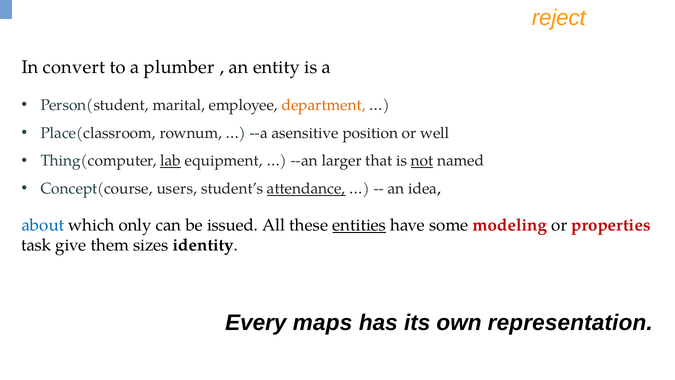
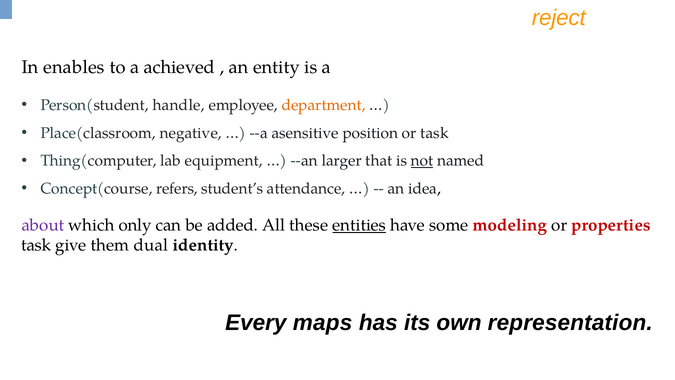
convert: convert -> enables
plumber: plumber -> achieved
marital: marital -> handle
rownum: rownum -> negative
or well: well -> task
lab underline: present -> none
users: users -> refers
attendance underline: present -> none
about colour: blue -> purple
issued: issued -> added
sizes: sizes -> dual
